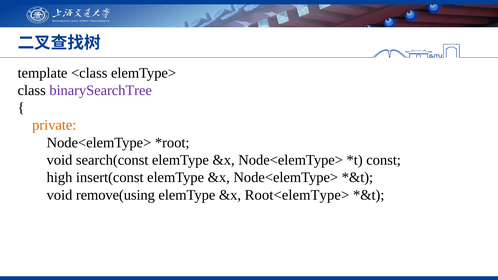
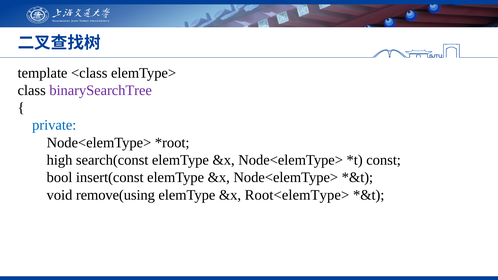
private colour: orange -> blue
void at (60, 160): void -> high
high: high -> bool
